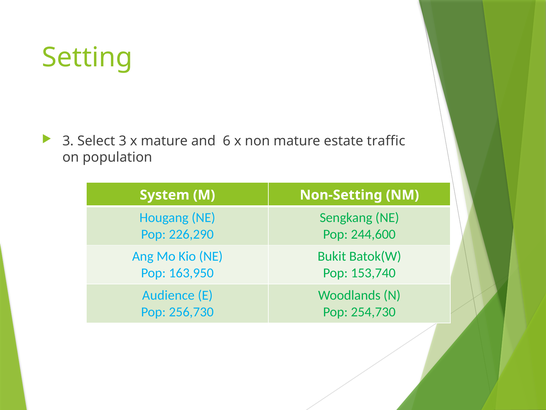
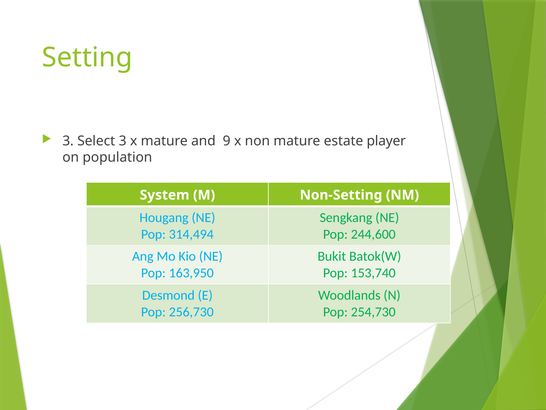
6: 6 -> 9
traffic: traffic -> player
226,290: 226,290 -> 314,494
Audience: Audience -> Desmond
